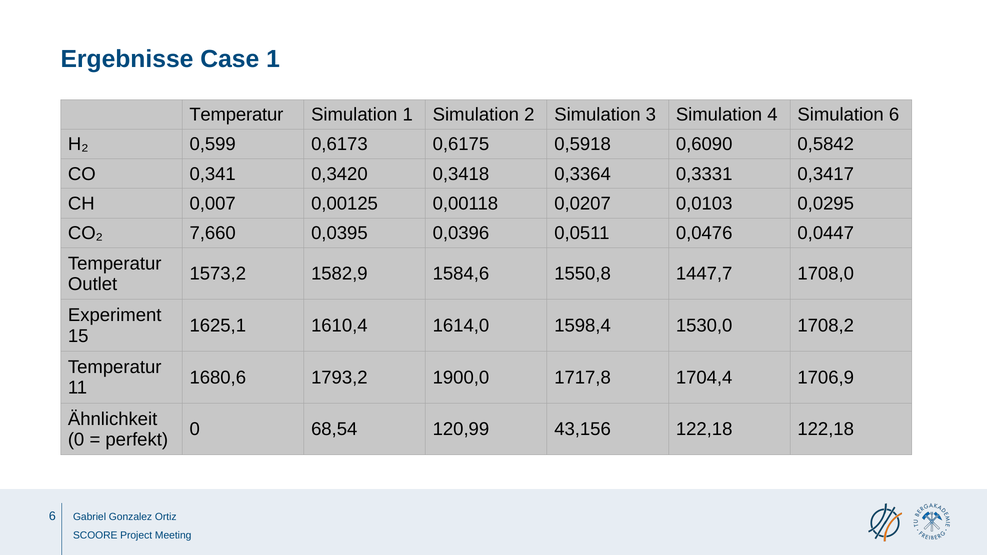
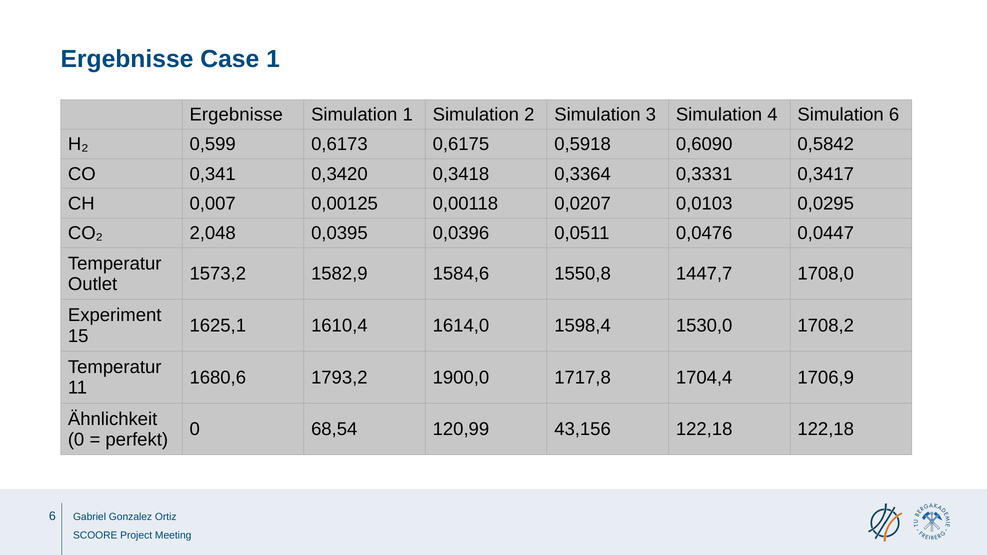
Temperatur at (236, 115): Temperatur -> Ergebnisse
7,660: 7,660 -> 2,048
